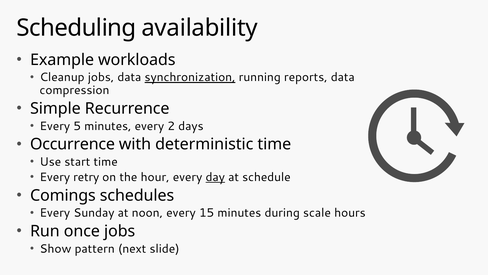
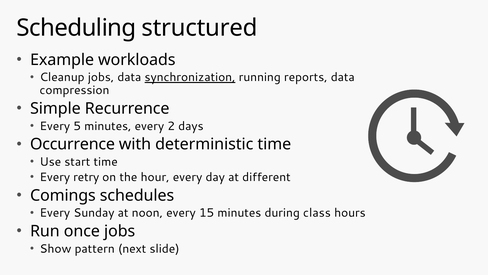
availability: availability -> structured
day underline: present -> none
schedule: schedule -> different
scale: scale -> class
